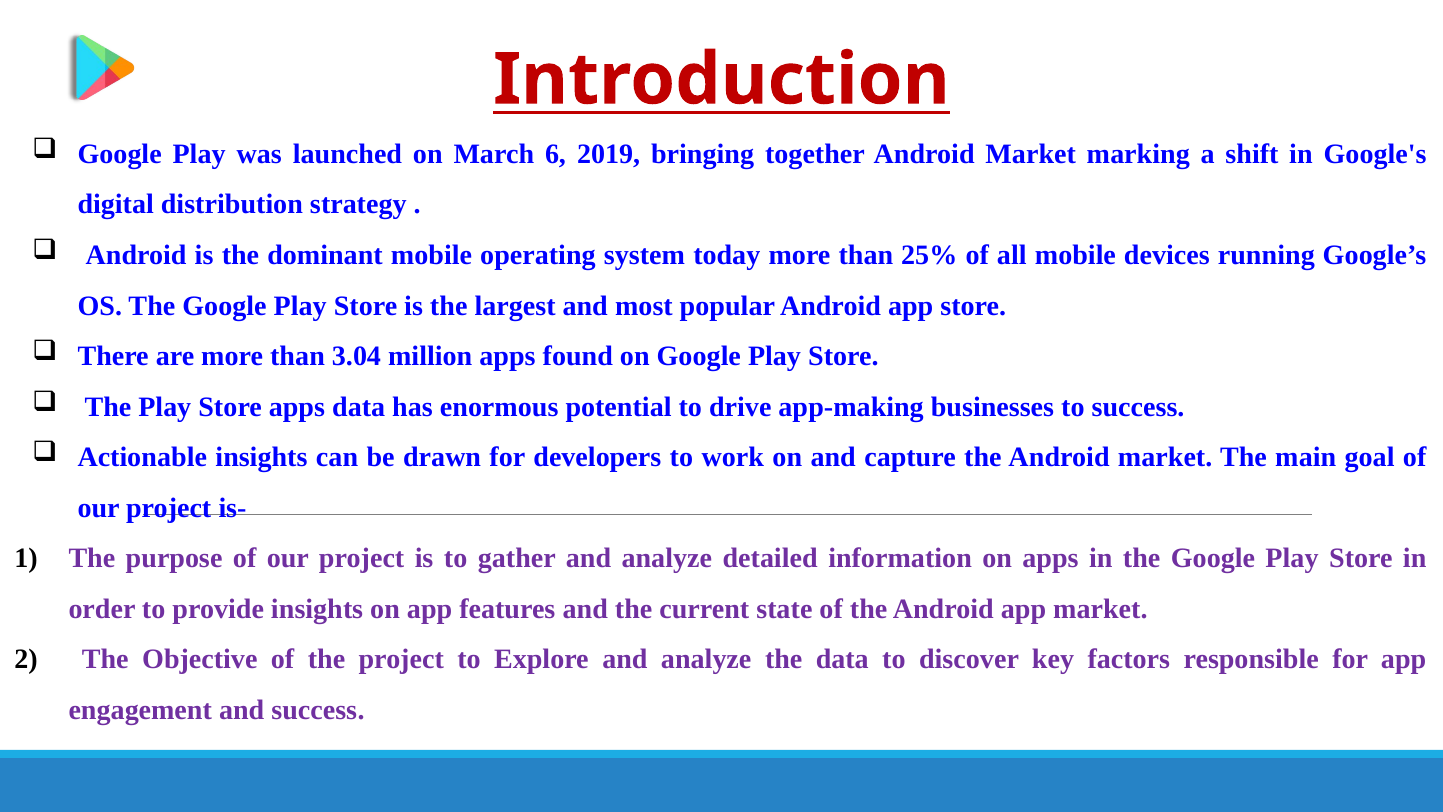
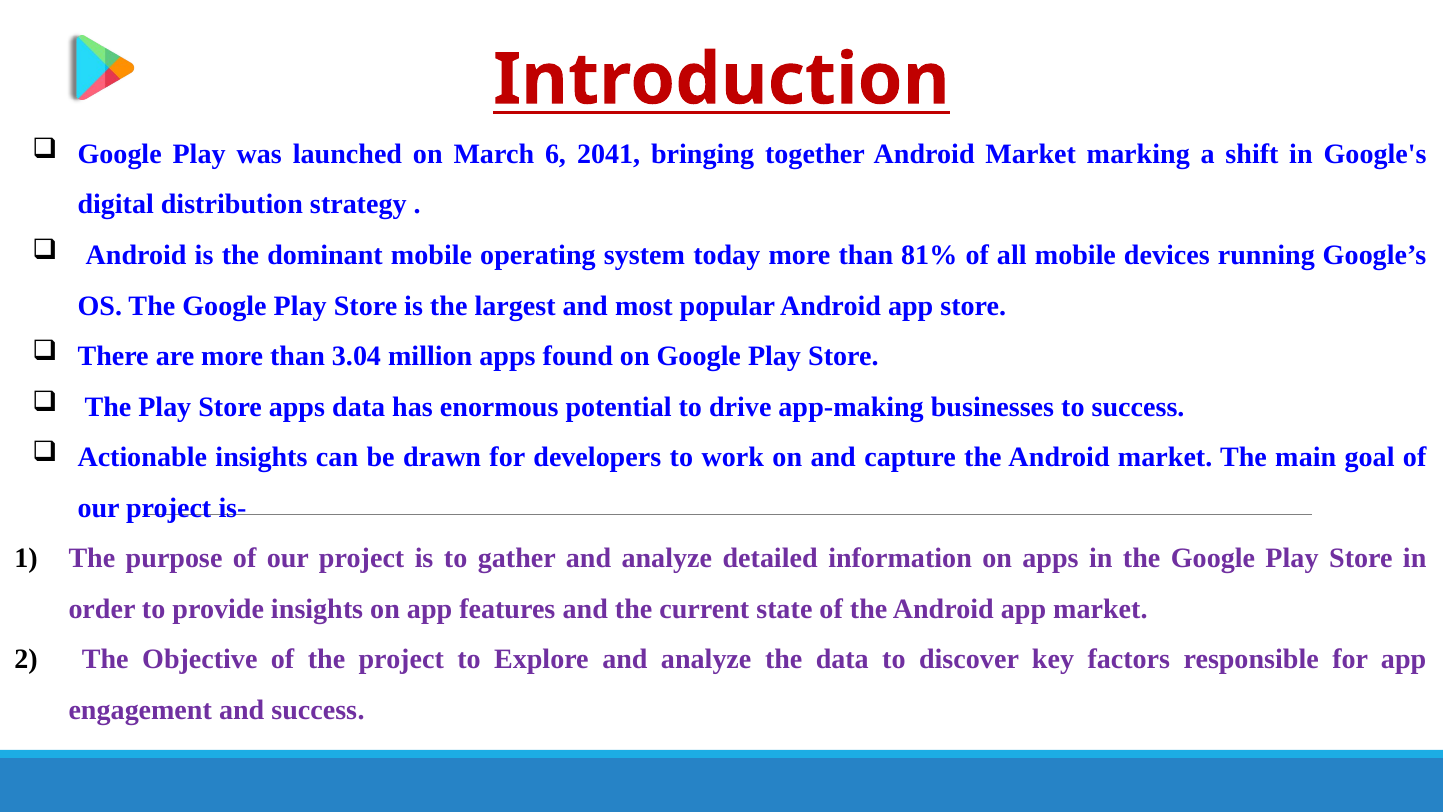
2019: 2019 -> 2041
25%: 25% -> 81%
